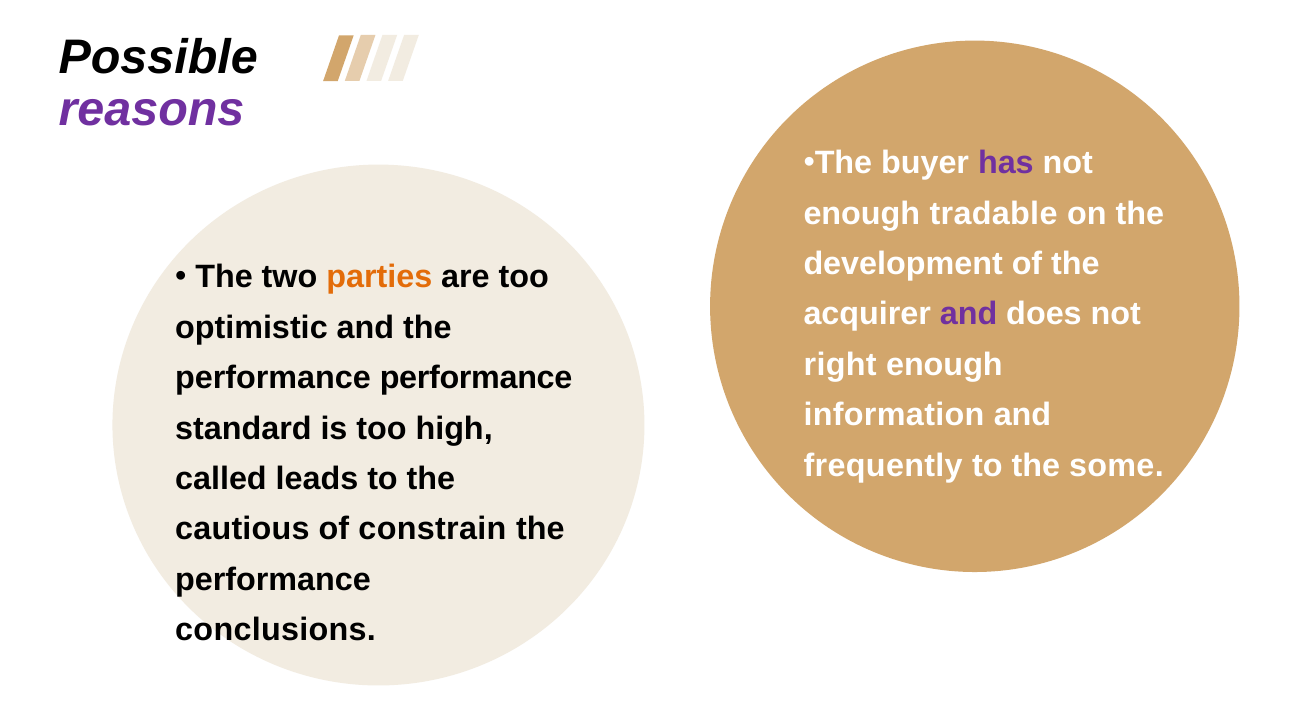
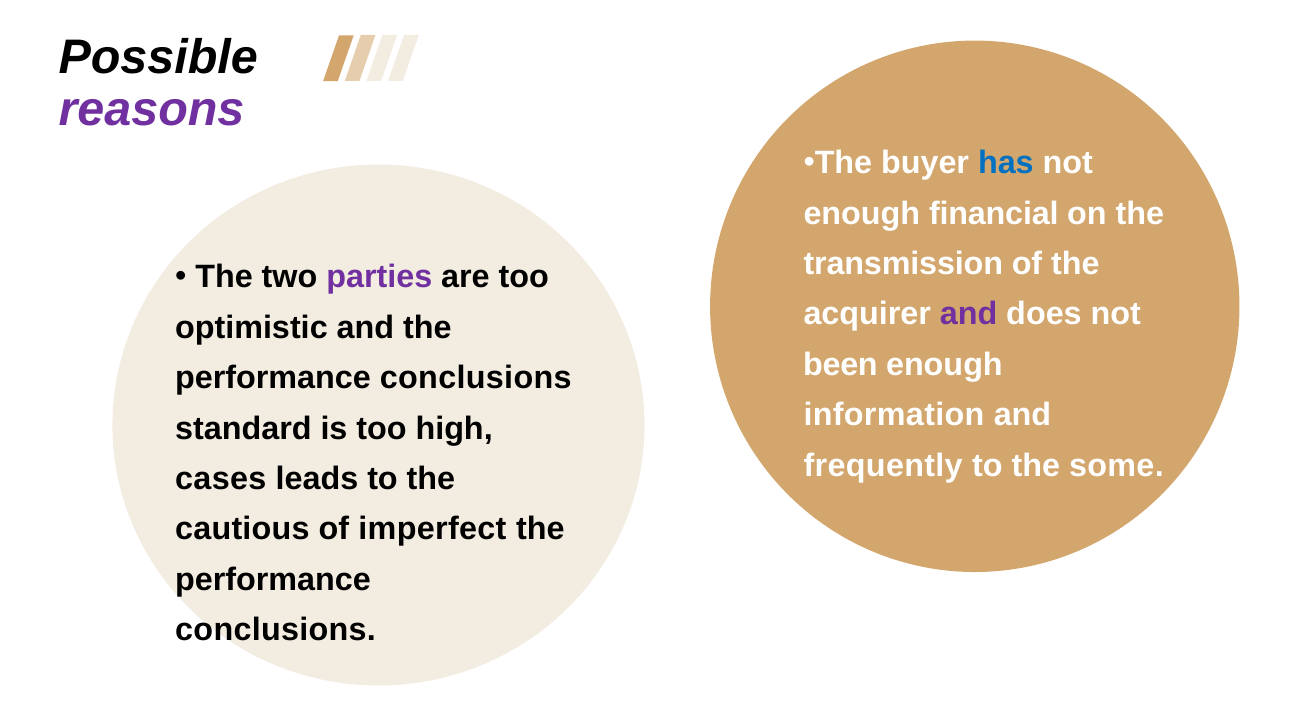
has colour: purple -> blue
tradable: tradable -> financial
development: development -> transmission
parties colour: orange -> purple
right: right -> been
performance at (476, 378): performance -> conclusions
called: called -> cases
constrain: constrain -> imperfect
